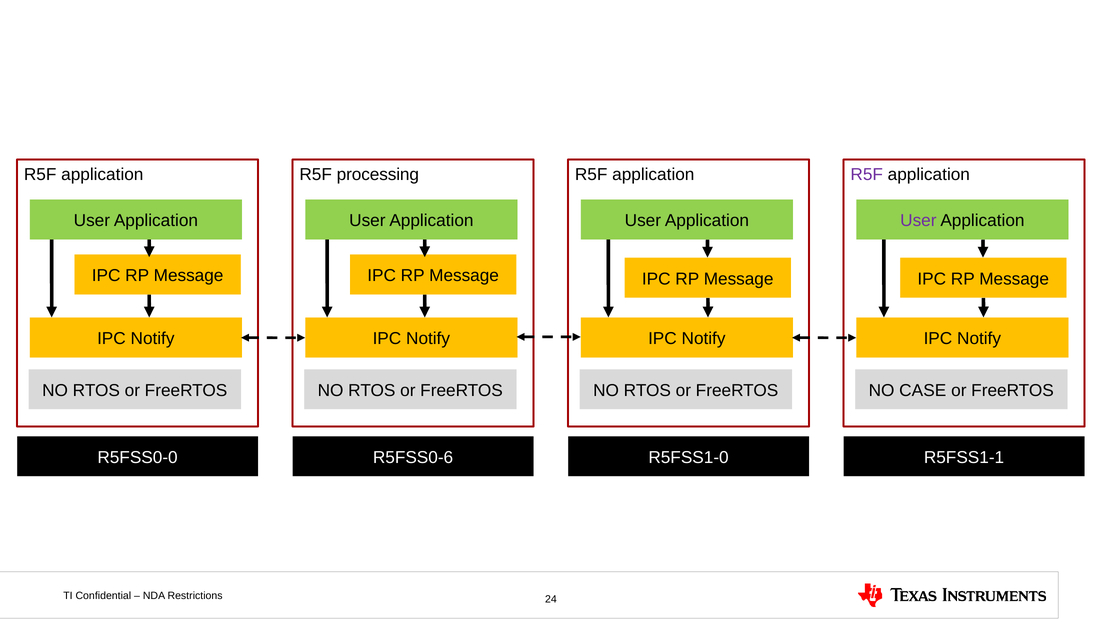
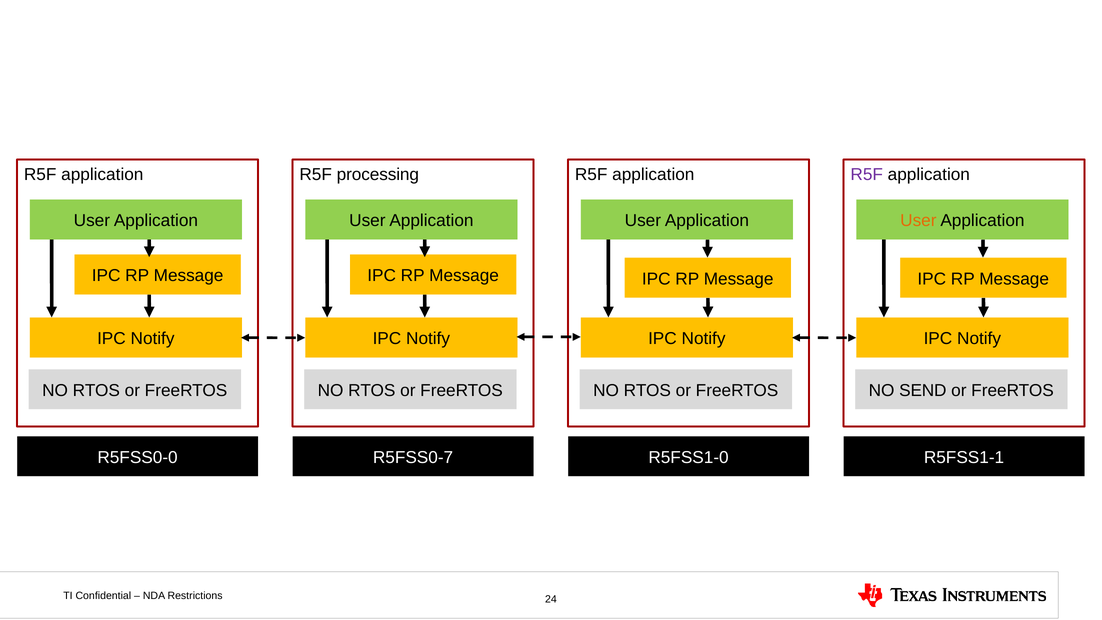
User at (918, 221) colour: purple -> orange
CASE: CASE -> SEND
R5FSS0-6: R5FSS0-6 -> R5FSS0-7
